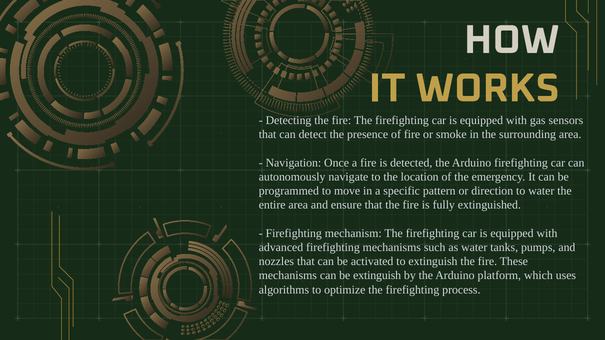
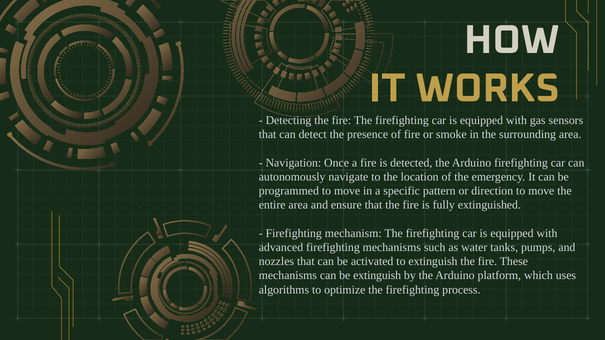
direction to water: water -> move
